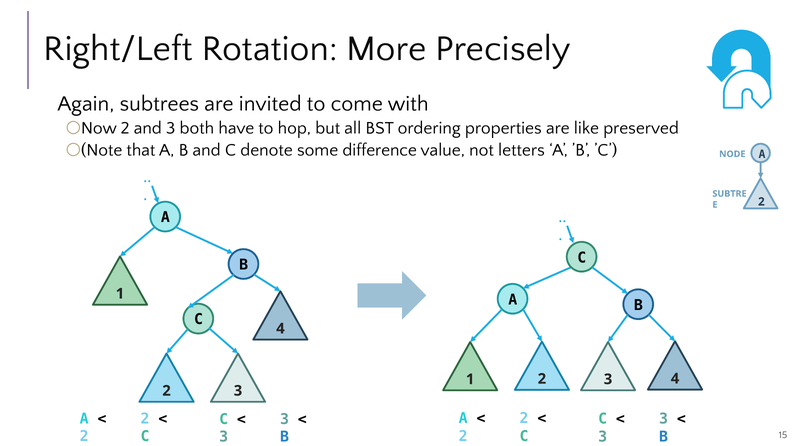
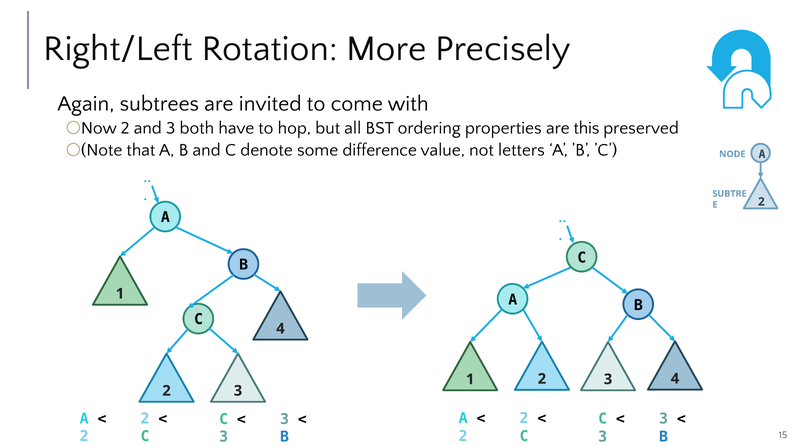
like: like -> this
